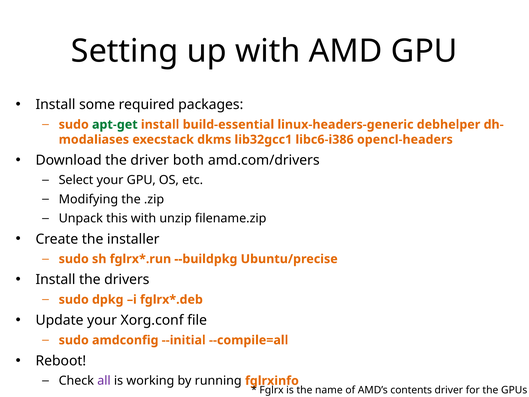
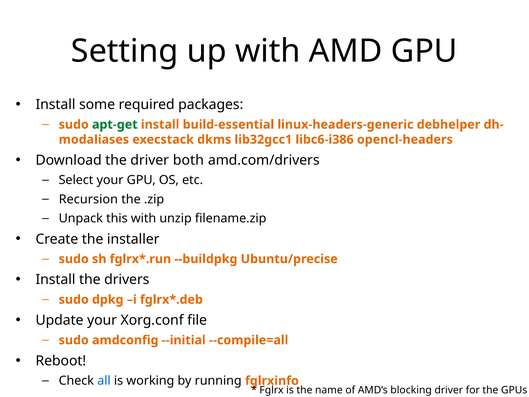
Modifying: Modifying -> Recursion
all colour: purple -> blue
contents: contents -> blocking
